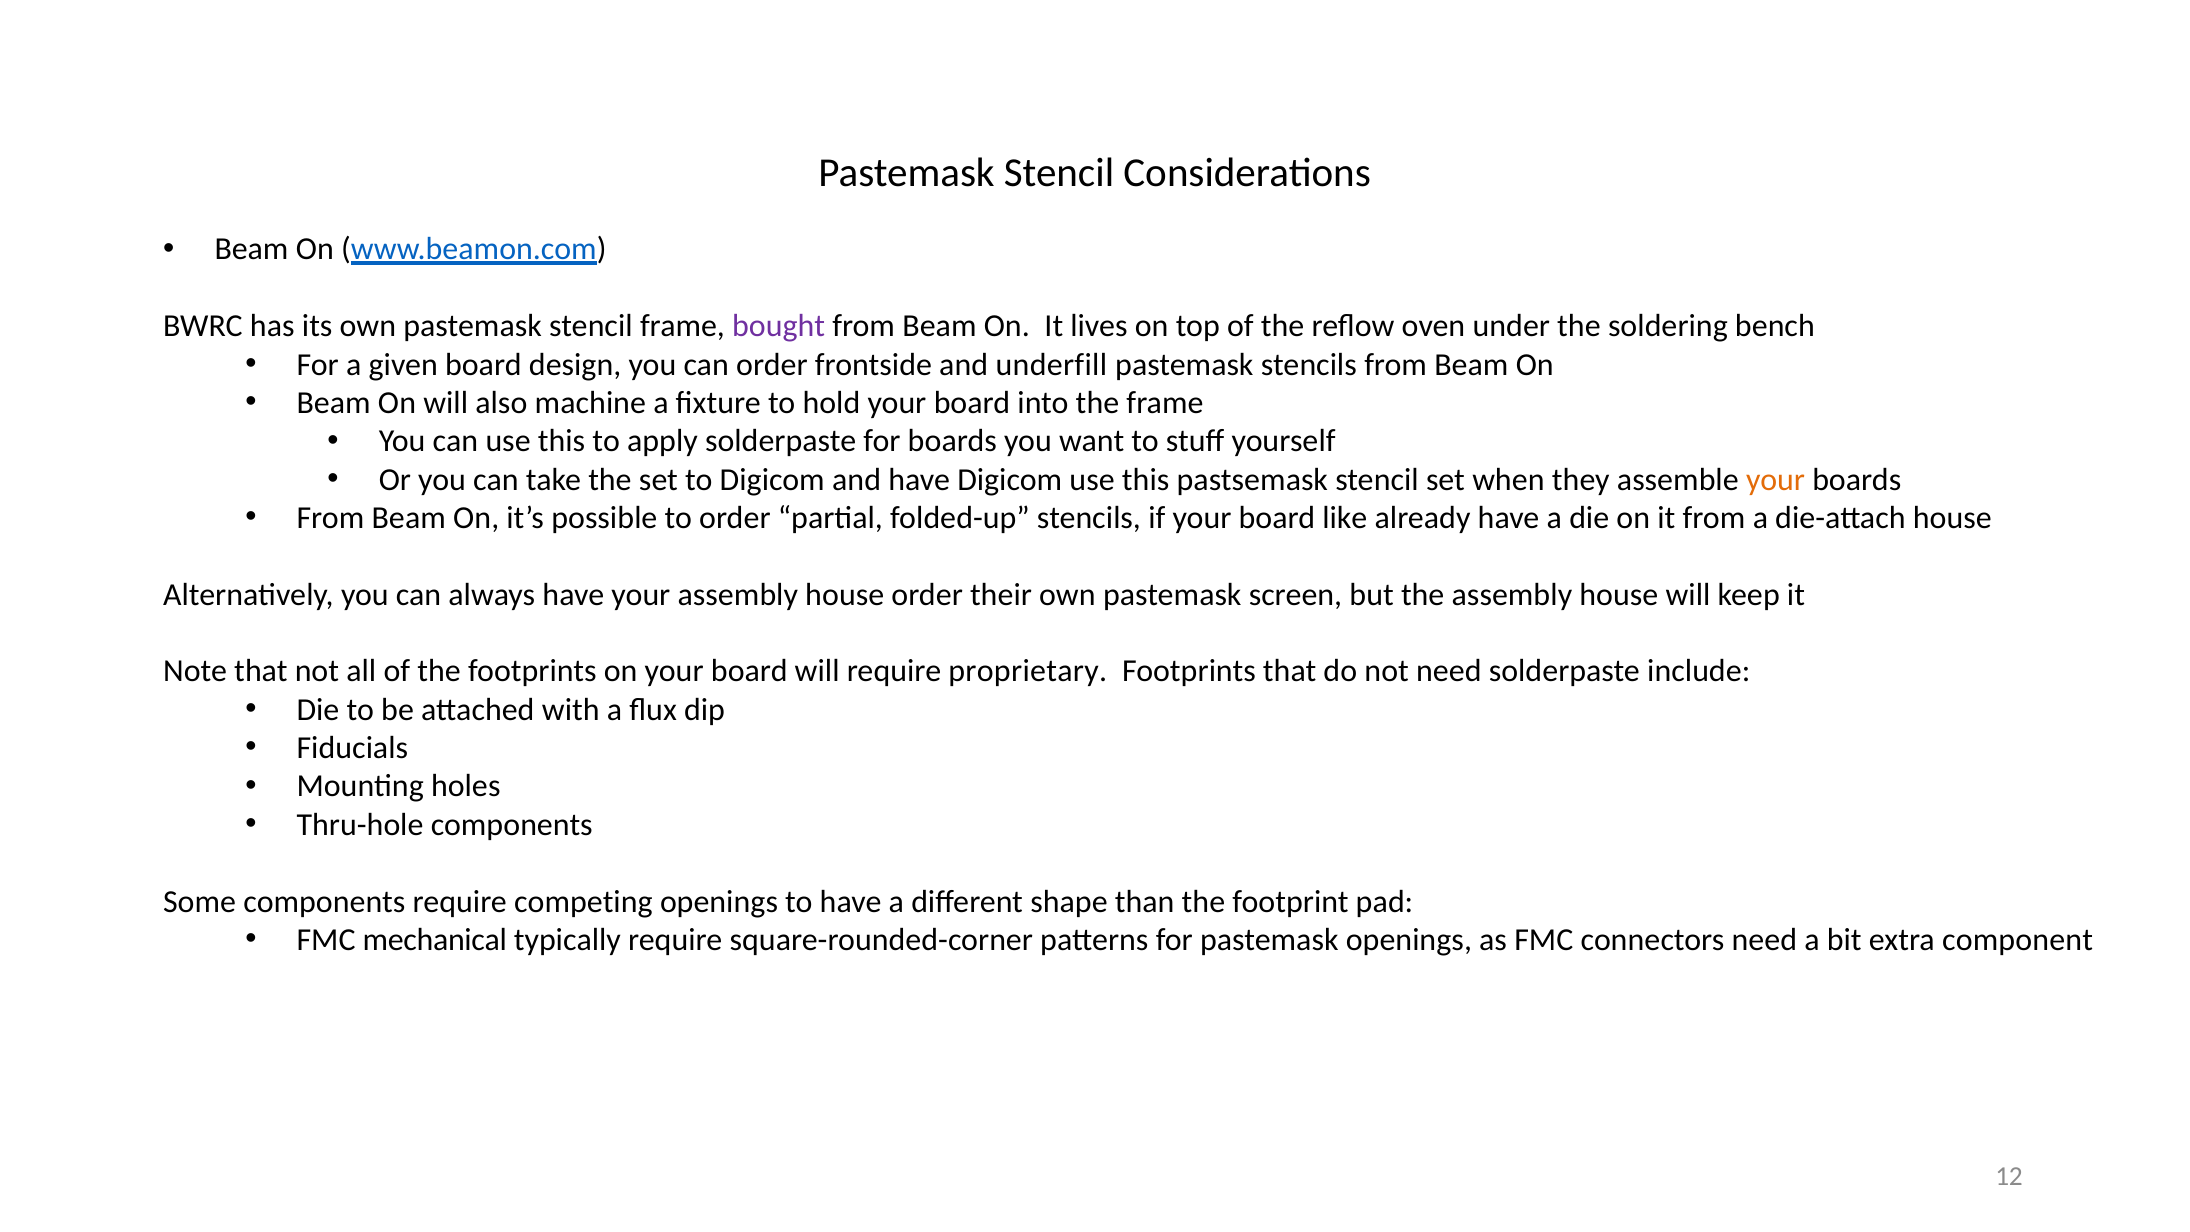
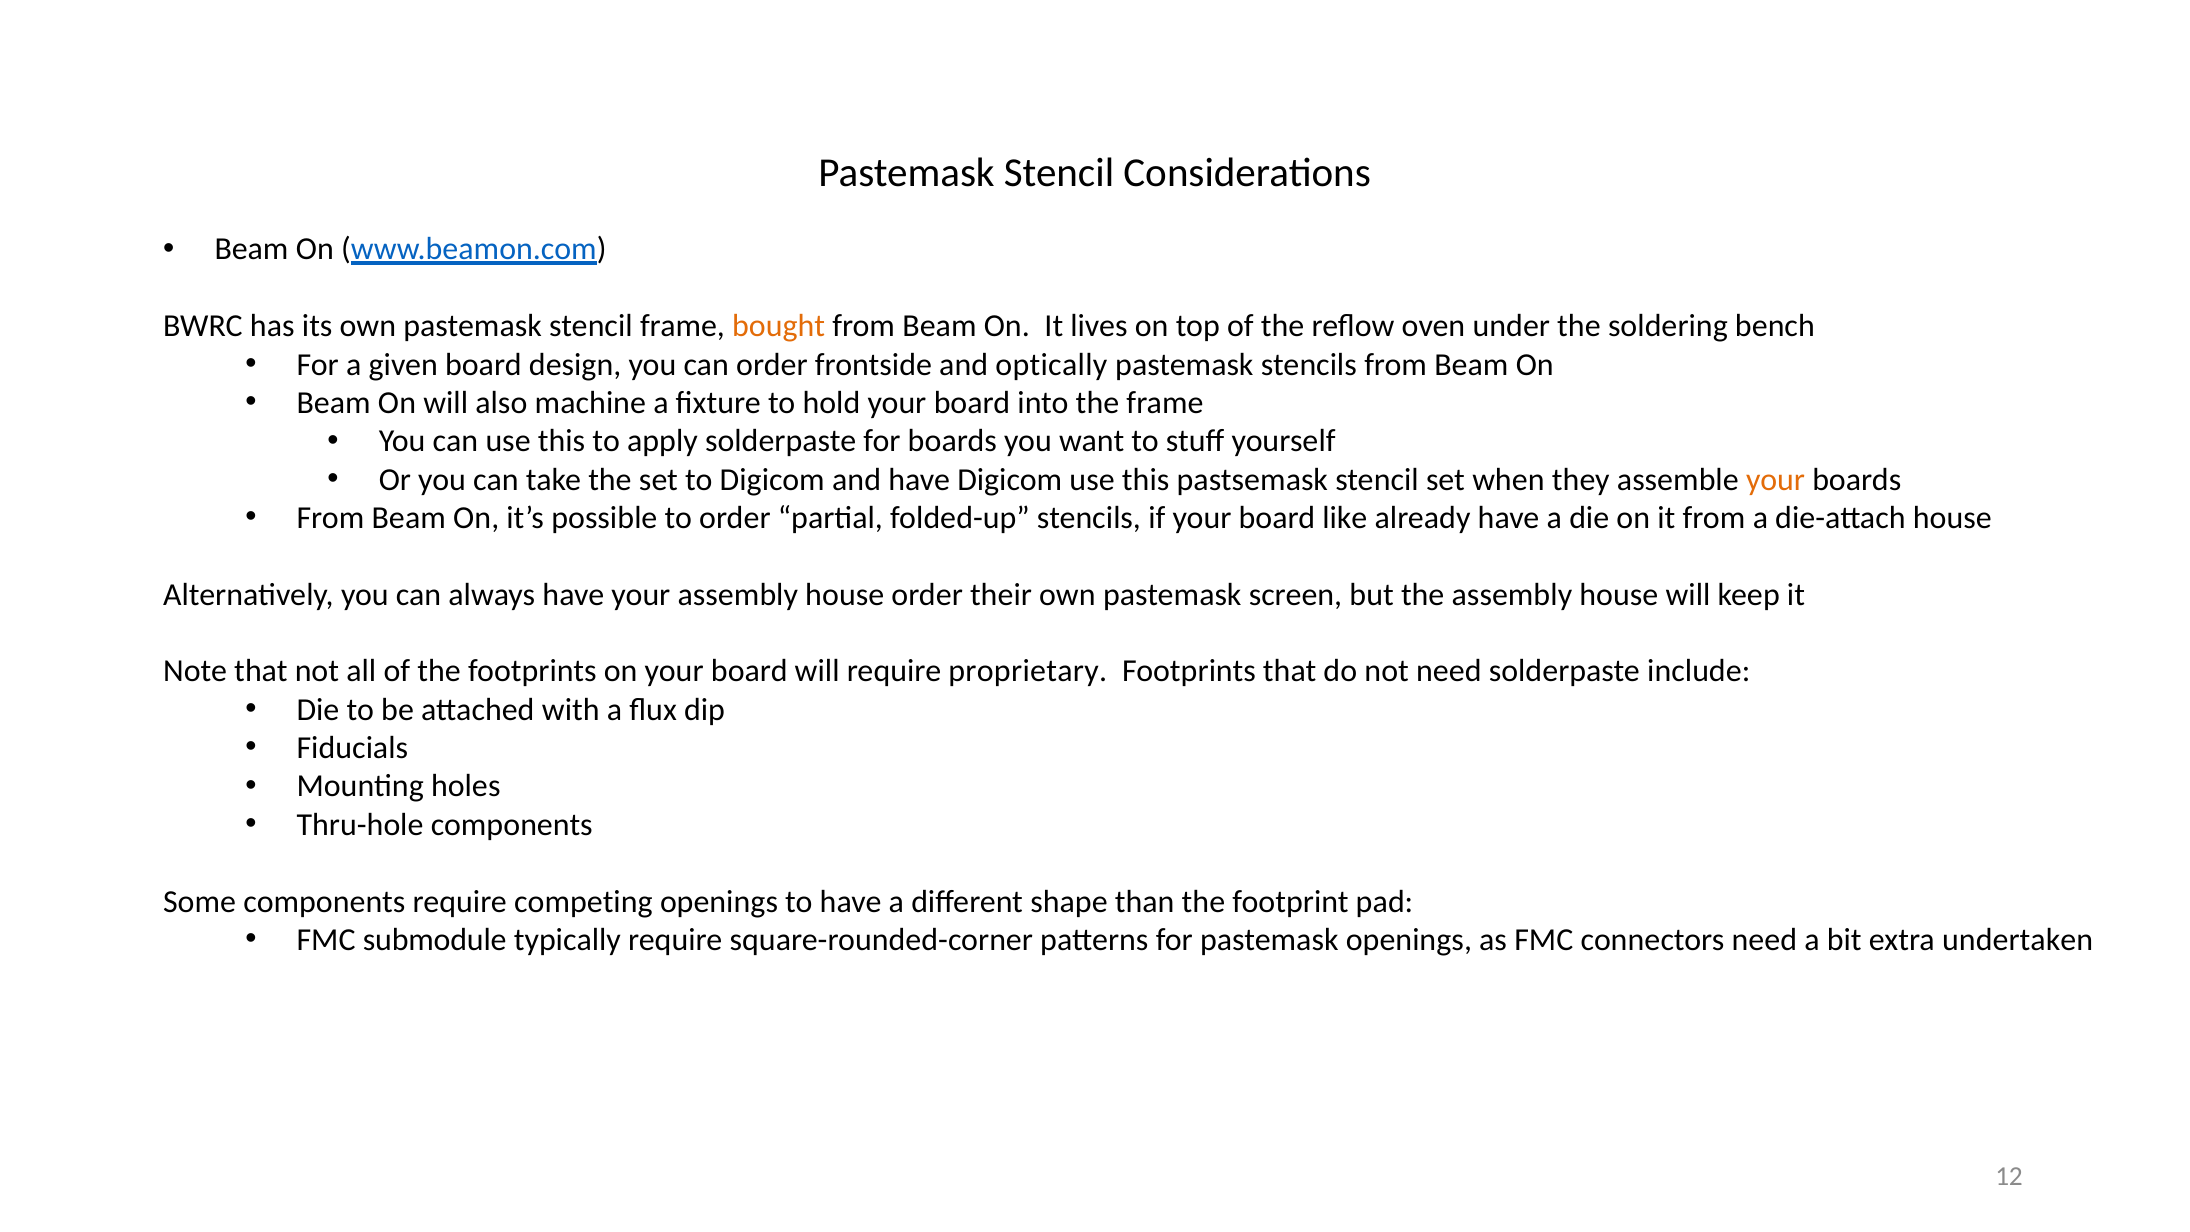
bought colour: purple -> orange
underfill: underfill -> optically
mechanical: mechanical -> submodule
component: component -> undertaken
